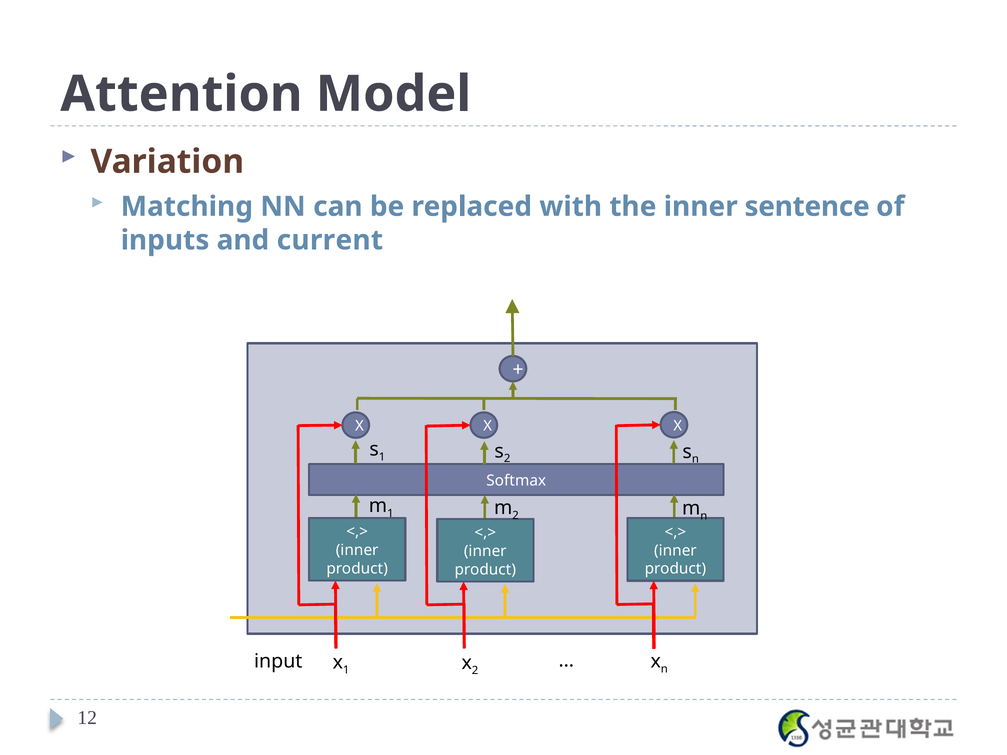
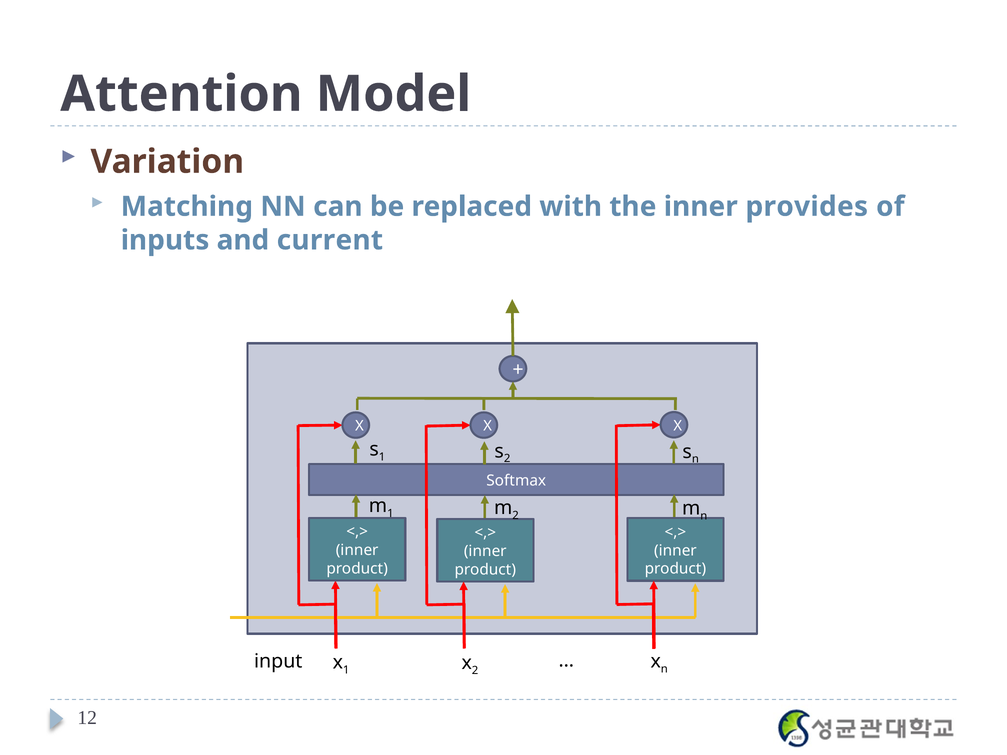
sentence: sentence -> provides
